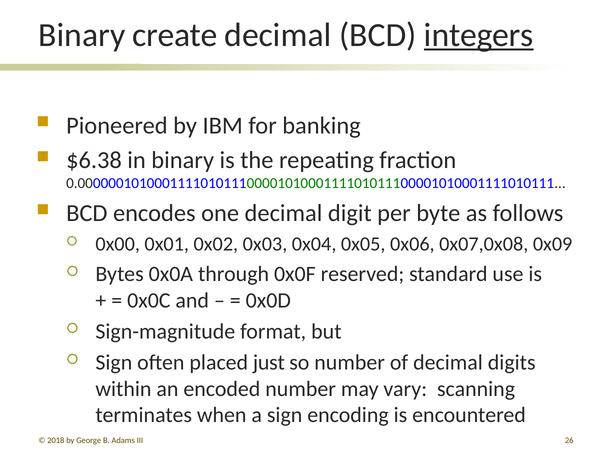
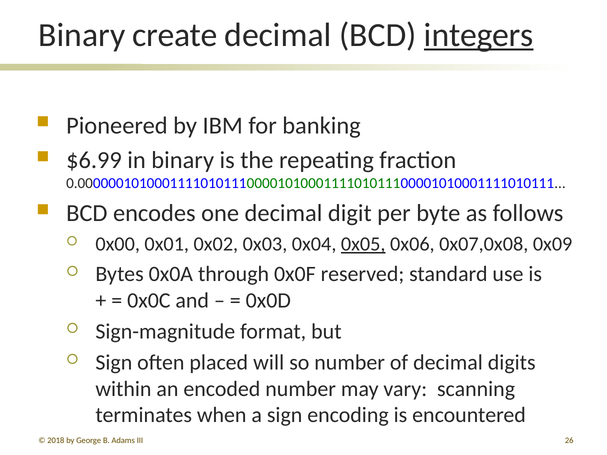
$6.38: $6.38 -> $6.99
0x05 underline: none -> present
just: just -> will
